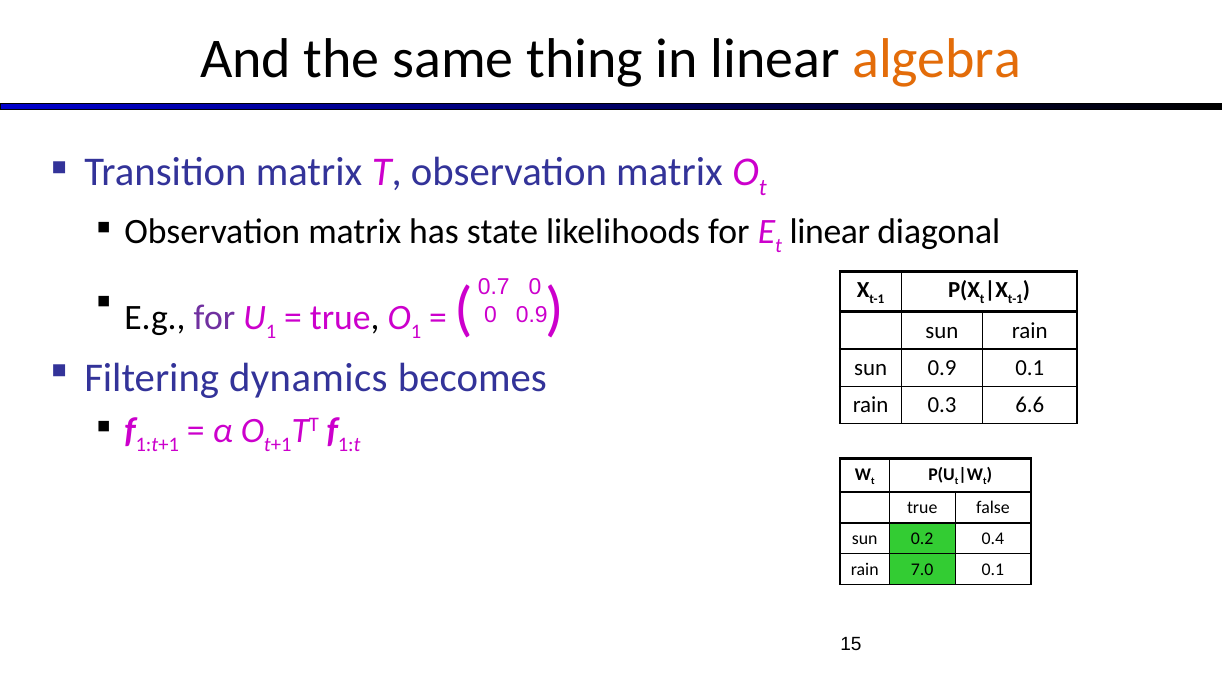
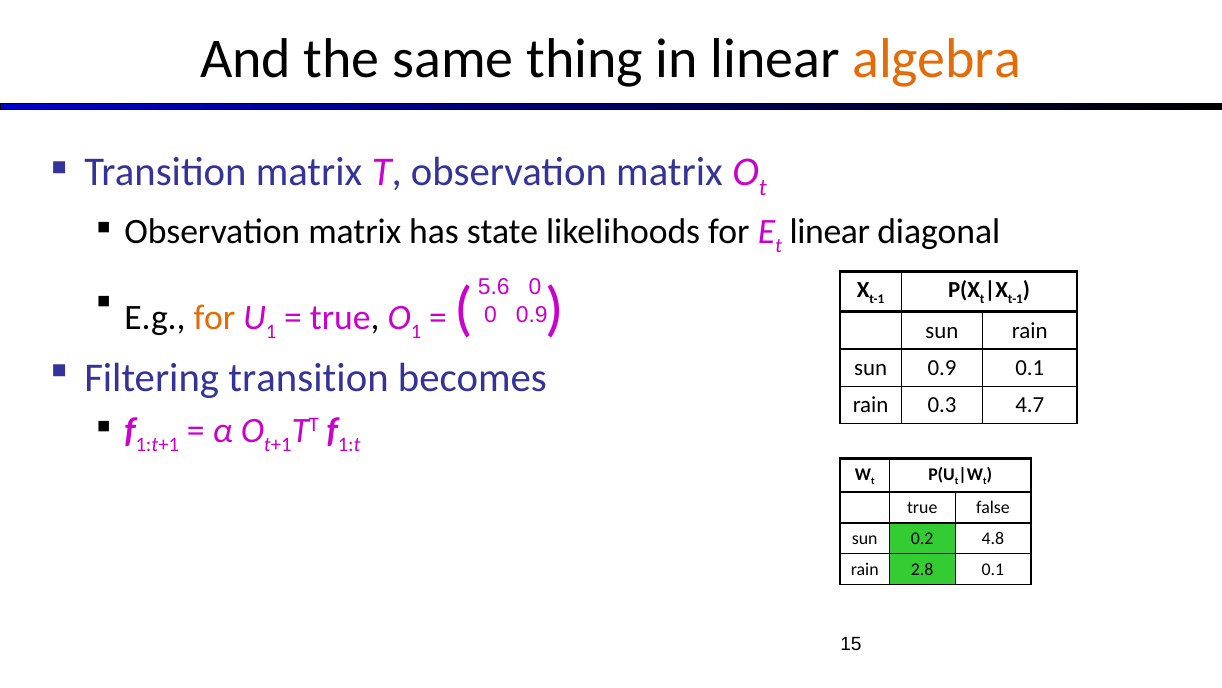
0.7: 0.7 -> 5.6
for at (214, 318) colour: purple -> orange
Filtering dynamics: dynamics -> transition
6.6: 6.6 -> 4.7
0.4: 0.4 -> 4.8
7.0: 7.0 -> 2.8
